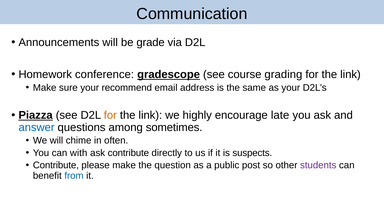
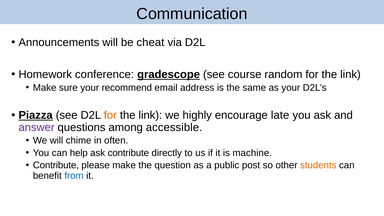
grade: grade -> cheat
grading: grading -> random
answer colour: blue -> purple
sometimes: sometimes -> accessible
with: with -> help
suspects: suspects -> machine
students colour: purple -> orange
